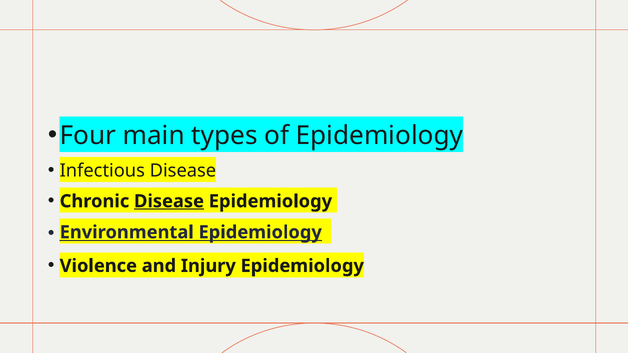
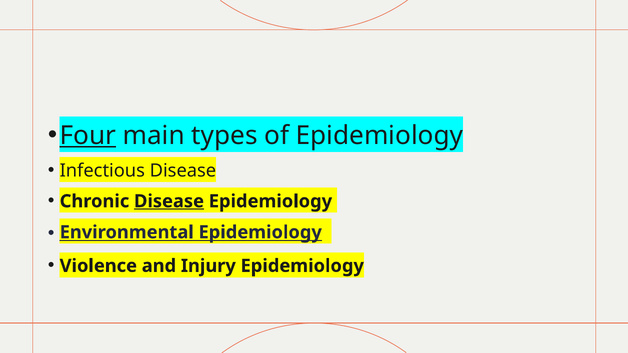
Four underline: none -> present
